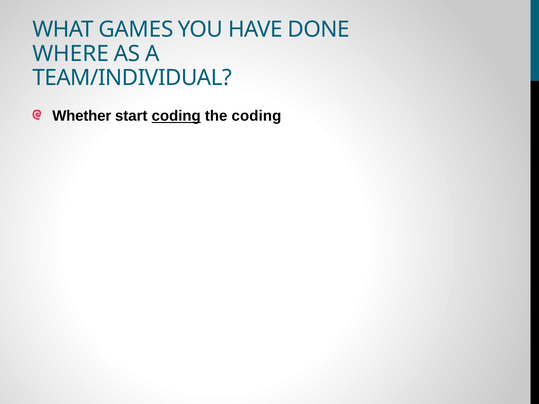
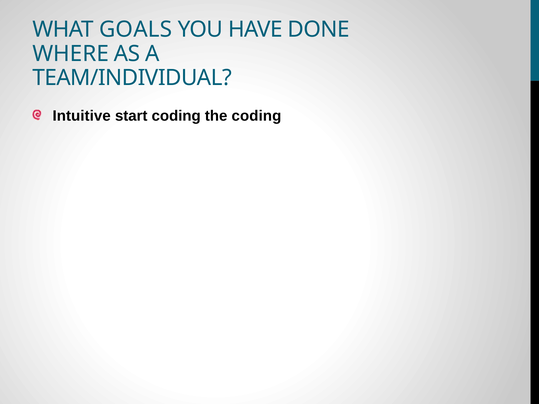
GAMES: GAMES -> GOALS
Whether: Whether -> Intuitive
coding at (176, 116) underline: present -> none
